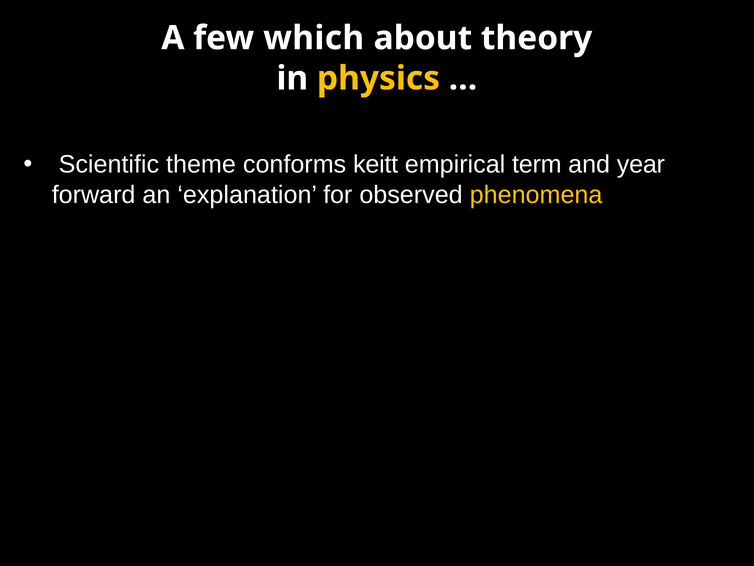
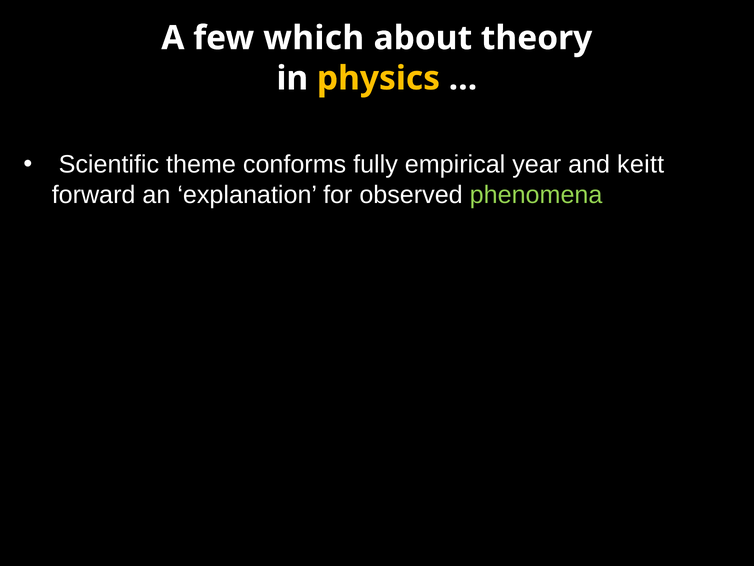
keitt: keitt -> fully
term: term -> year
year: year -> keitt
phenomena colour: yellow -> light green
